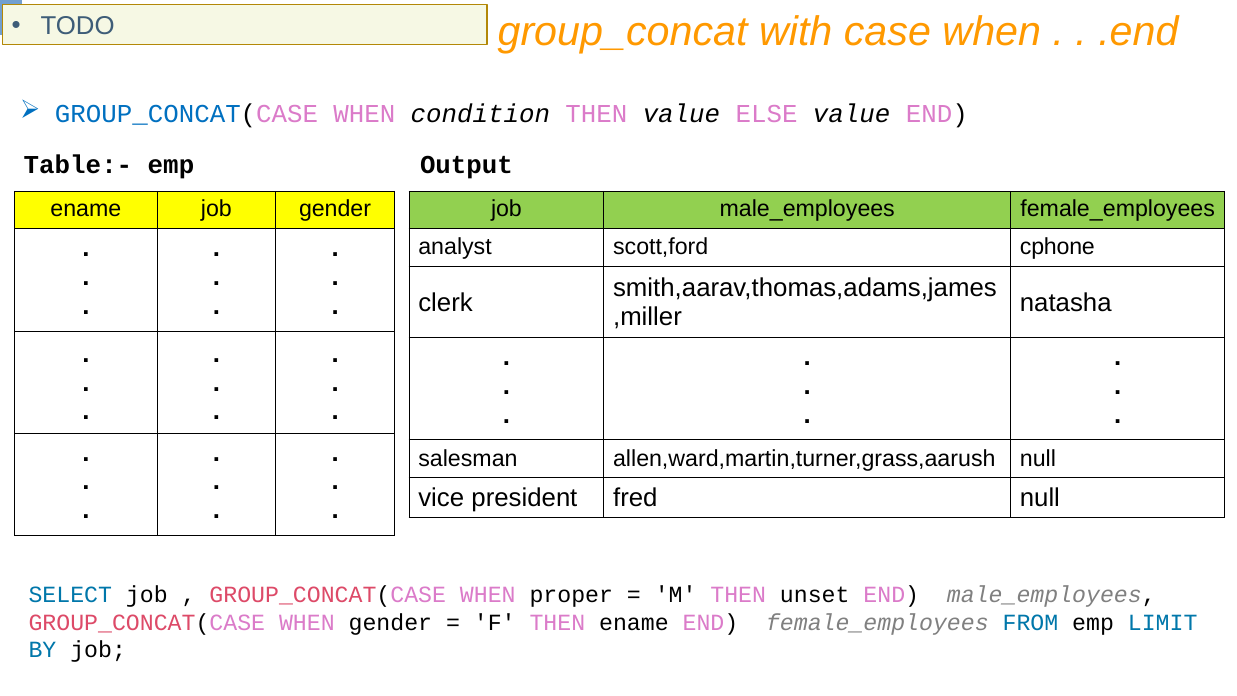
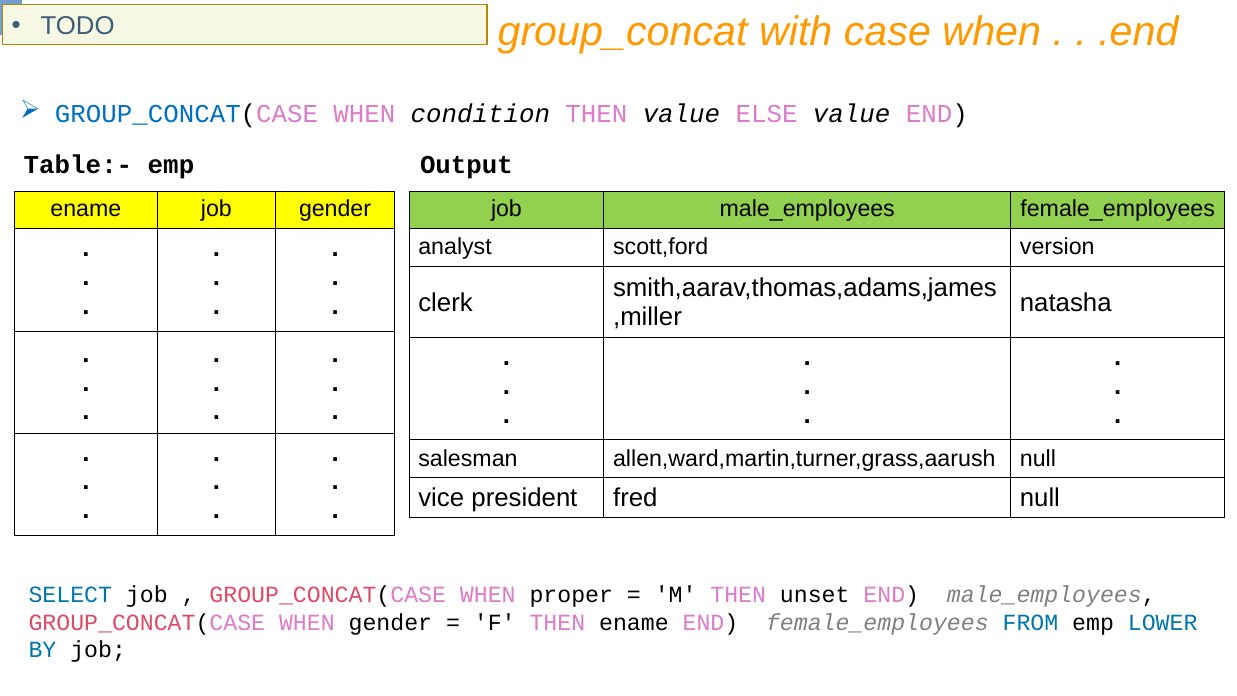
cphone: cphone -> version
LIMIT: LIMIT -> LOWER
